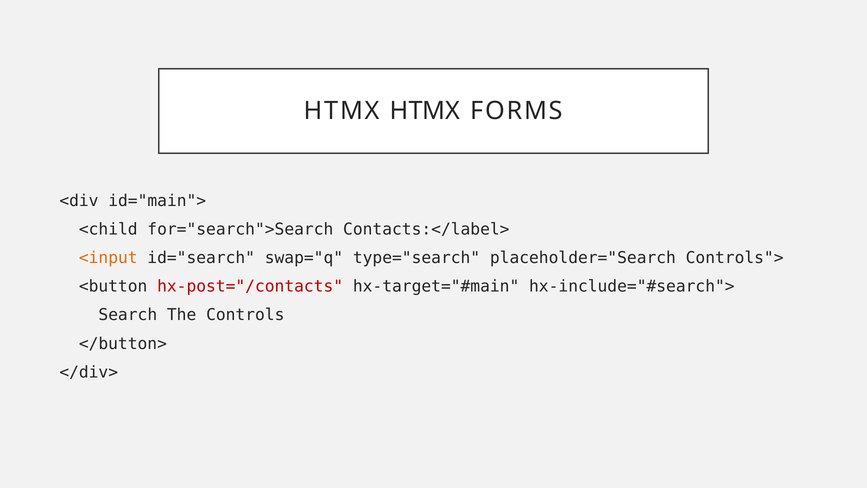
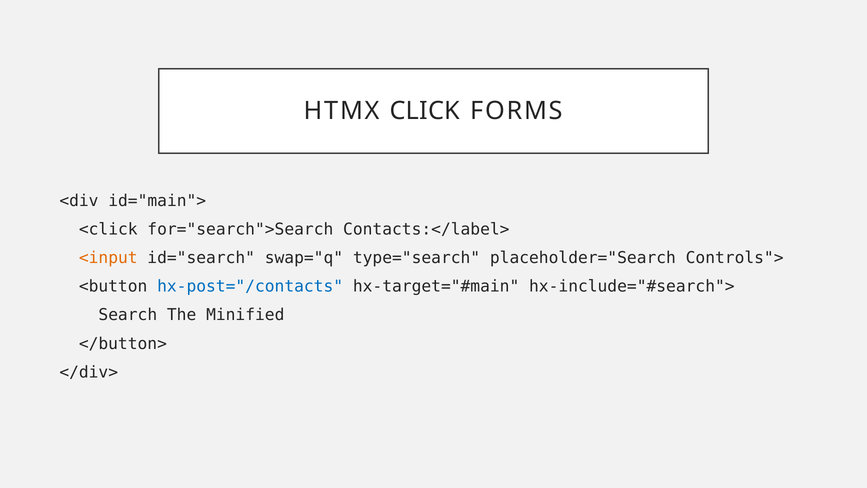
HTMX HTMX: HTMX -> CLICK
<child: <child -> <click
hx-post="/contacts colour: red -> blue
Controls: Controls -> Minified
